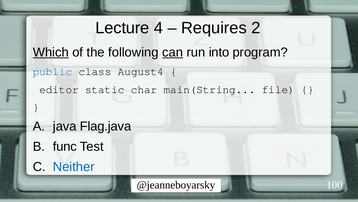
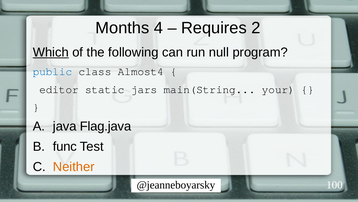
Lecture: Lecture -> Months
can underline: present -> none
into: into -> null
August4: August4 -> Almost4
char: char -> jars
file: file -> your
Neither colour: blue -> orange
